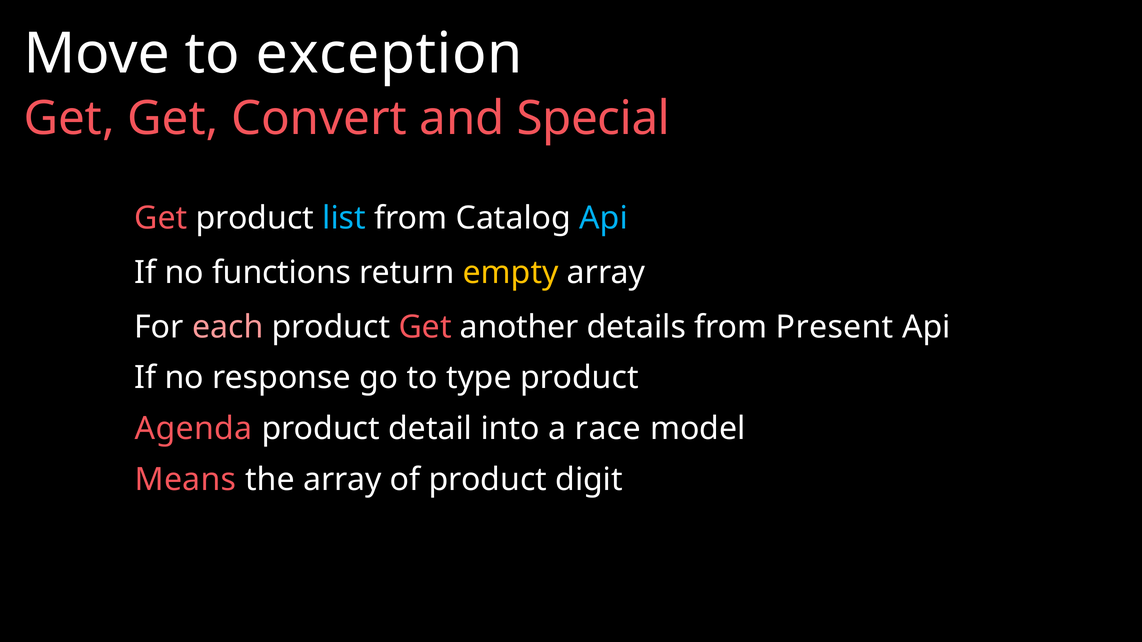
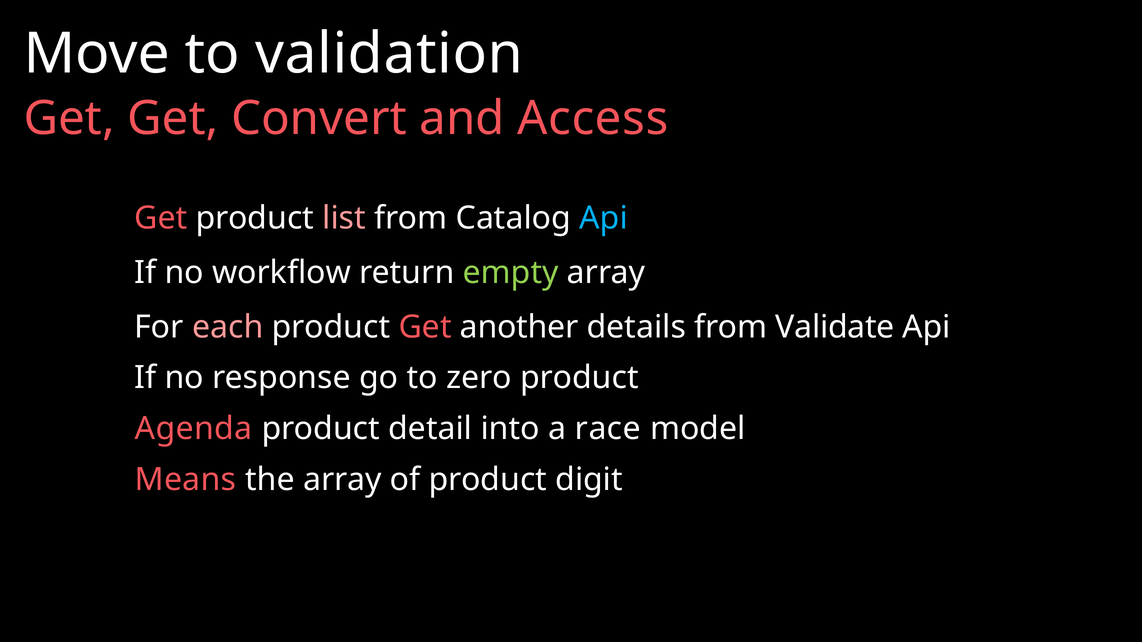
exception: exception -> validation
Special: Special -> Access
list colour: light blue -> pink
functions: functions -> workflow
empty colour: yellow -> light green
Present: Present -> Validate
type: type -> zero
